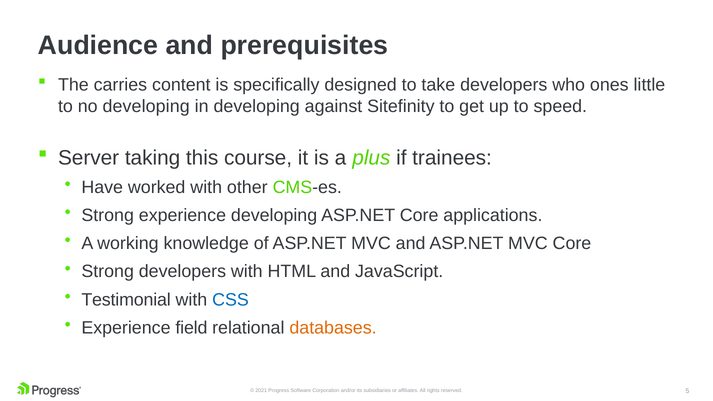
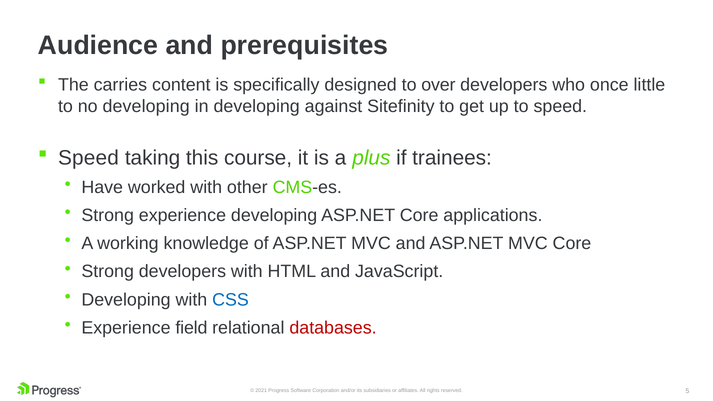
take: take -> over
ones: ones -> once
Server at (89, 158): Server -> Speed
Testimonial at (126, 300): Testimonial -> Developing
databases colour: orange -> red
